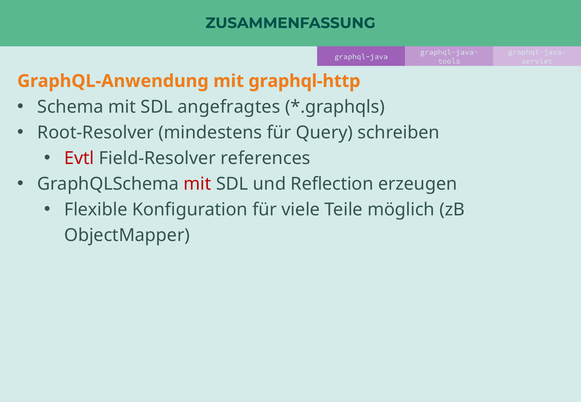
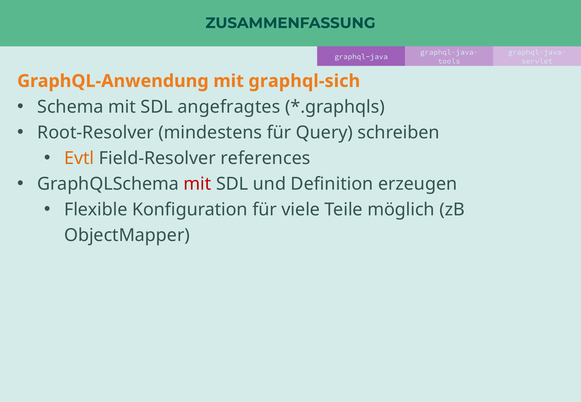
graphql-http: graphql-http -> graphql-sich
Evtl colour: red -> orange
Reflection: Reflection -> Definition
